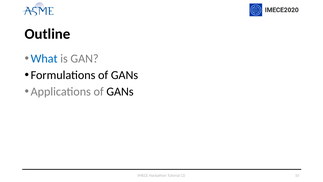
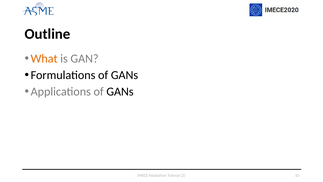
What colour: blue -> orange
